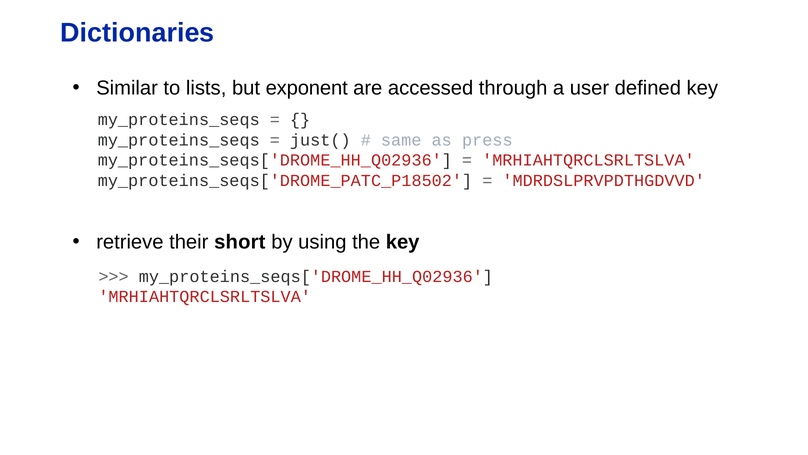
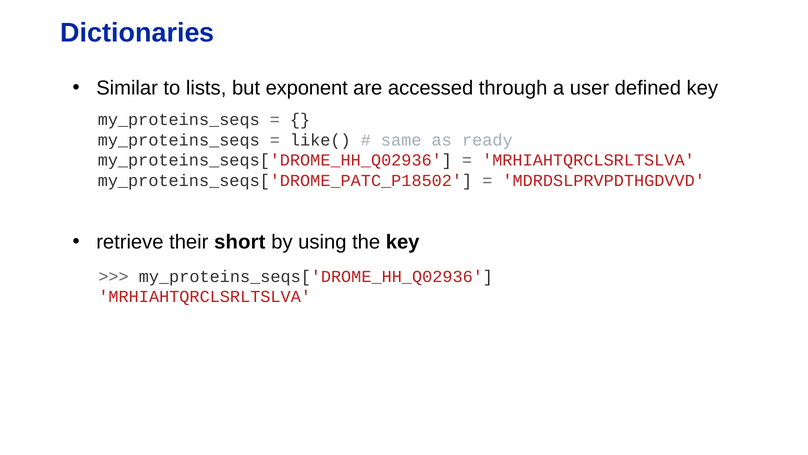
just(: just( -> like(
press: press -> ready
